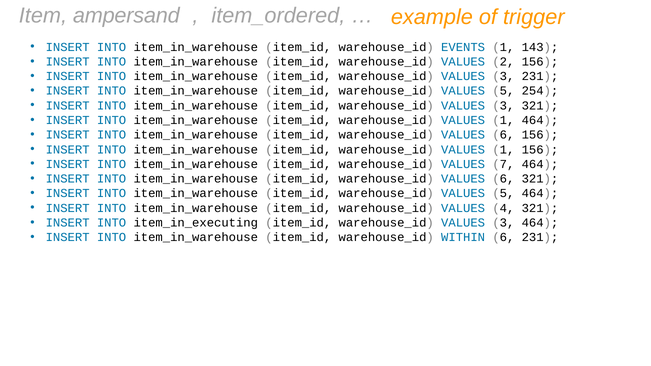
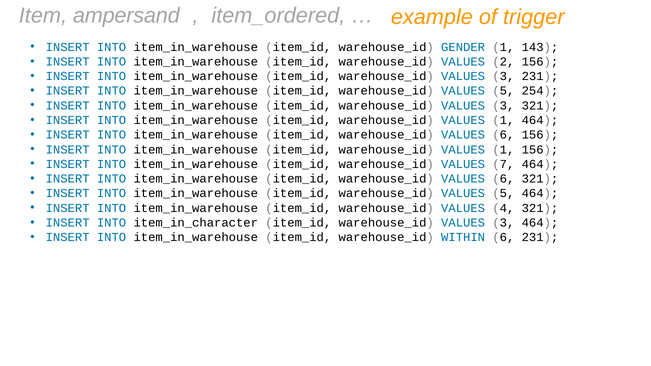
EVENTS: EVENTS -> GENDER
item_in_executing: item_in_executing -> item_in_character
